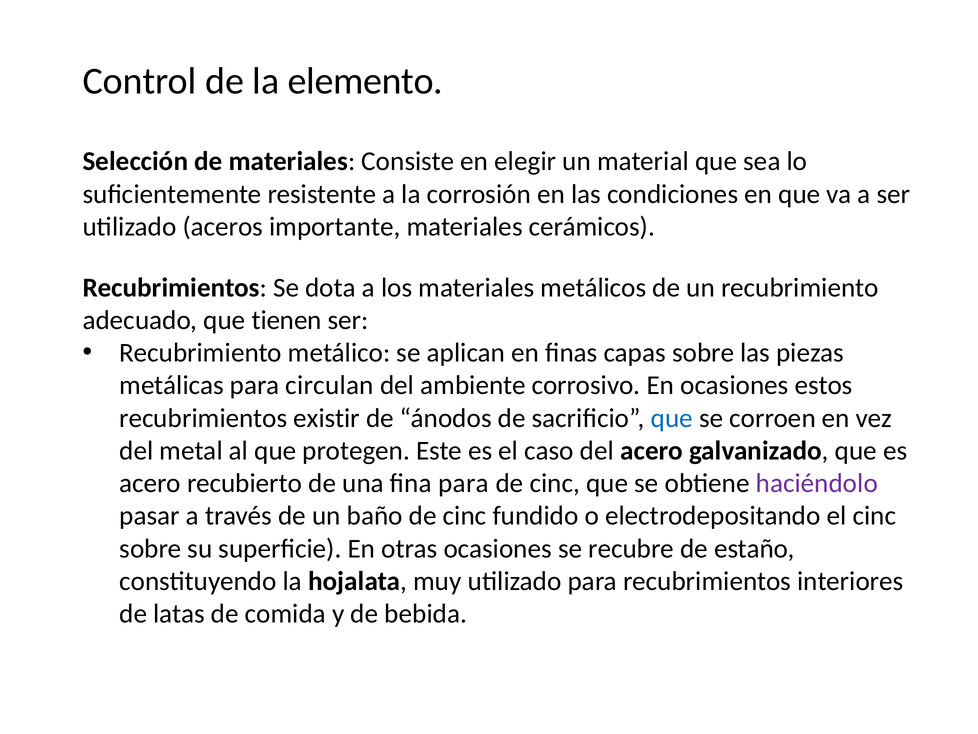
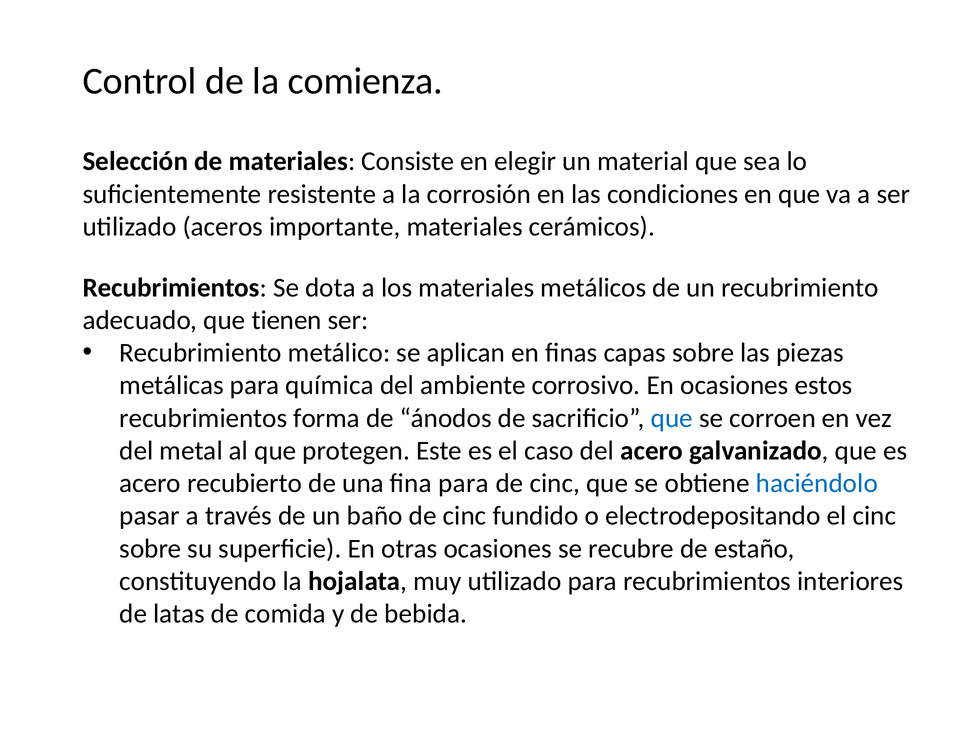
elemento: elemento -> comienza
circulan: circulan -> química
existir: existir -> forma
haciéndolo colour: purple -> blue
